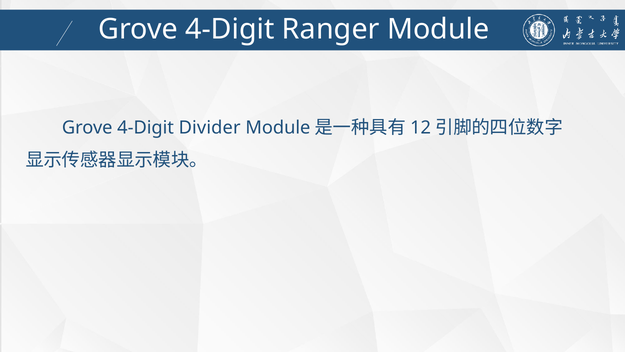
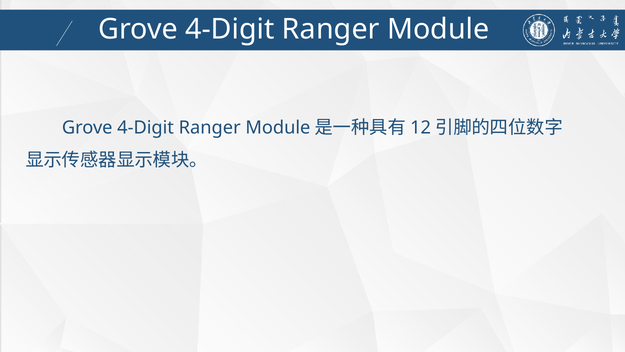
Divider at (210, 127): Divider -> Ranger
